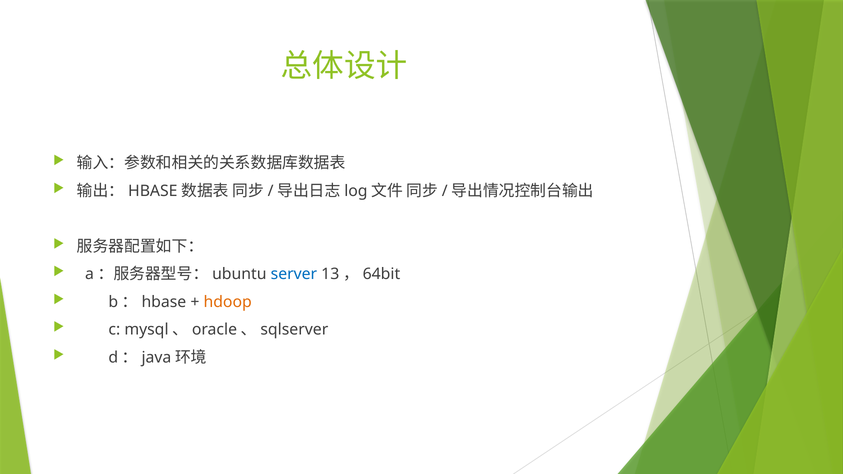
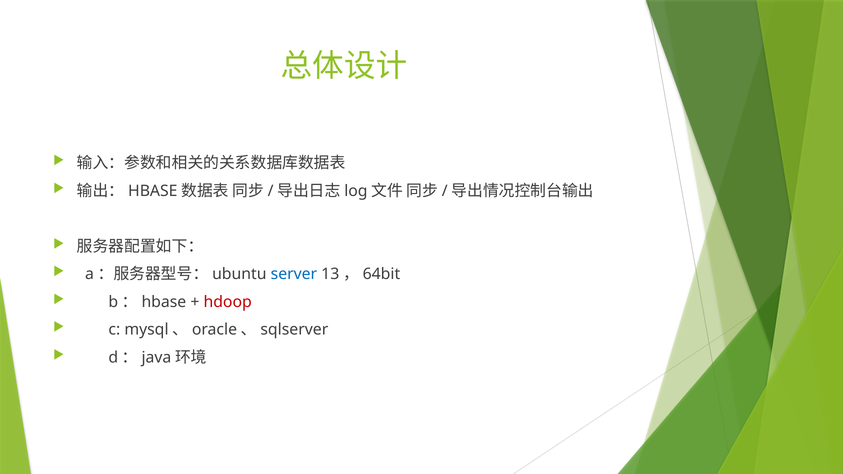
hdoop colour: orange -> red
